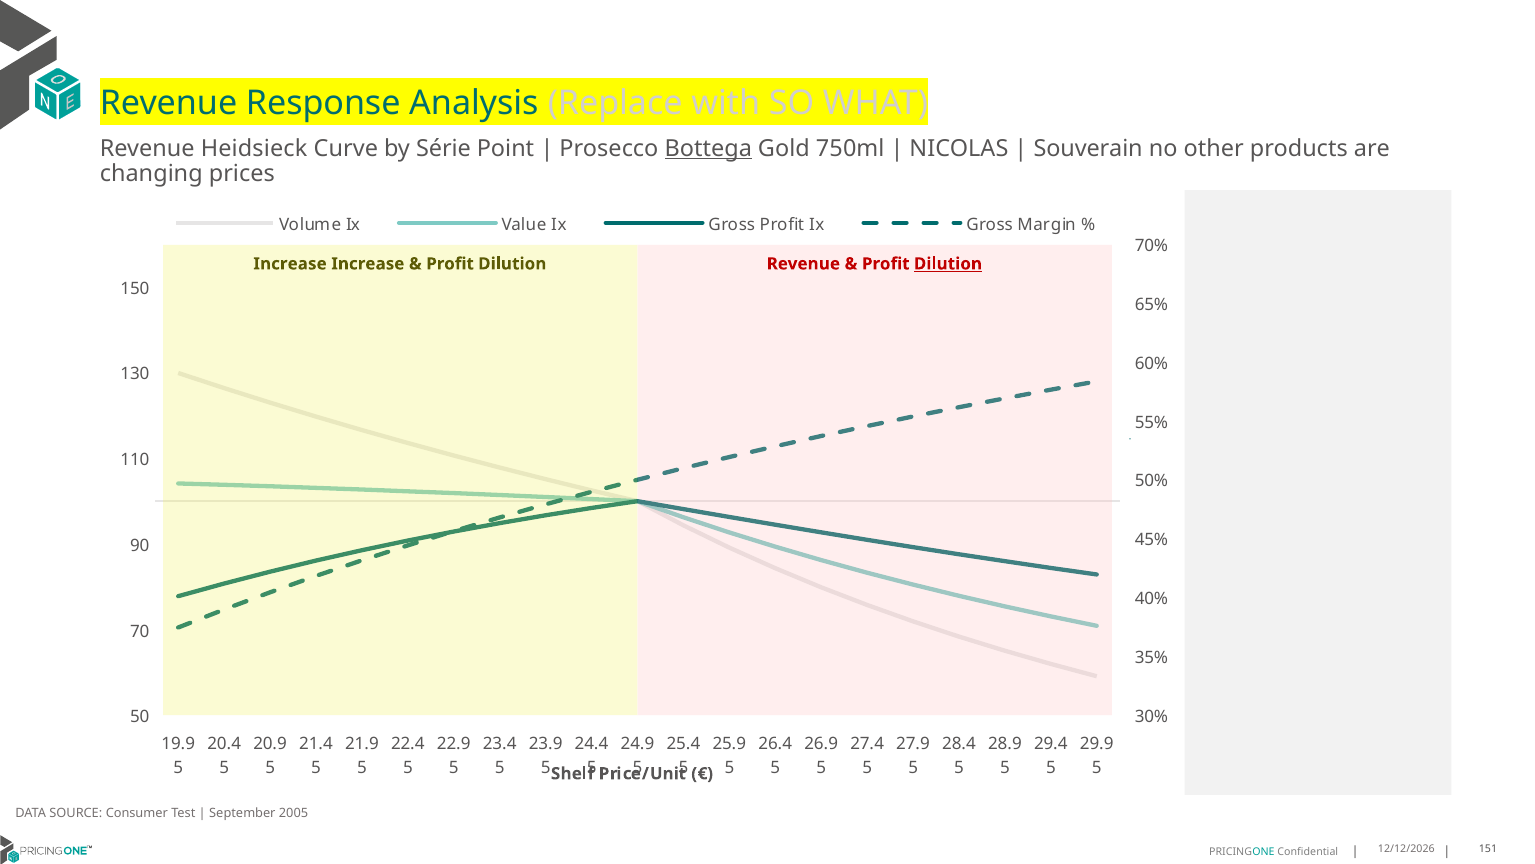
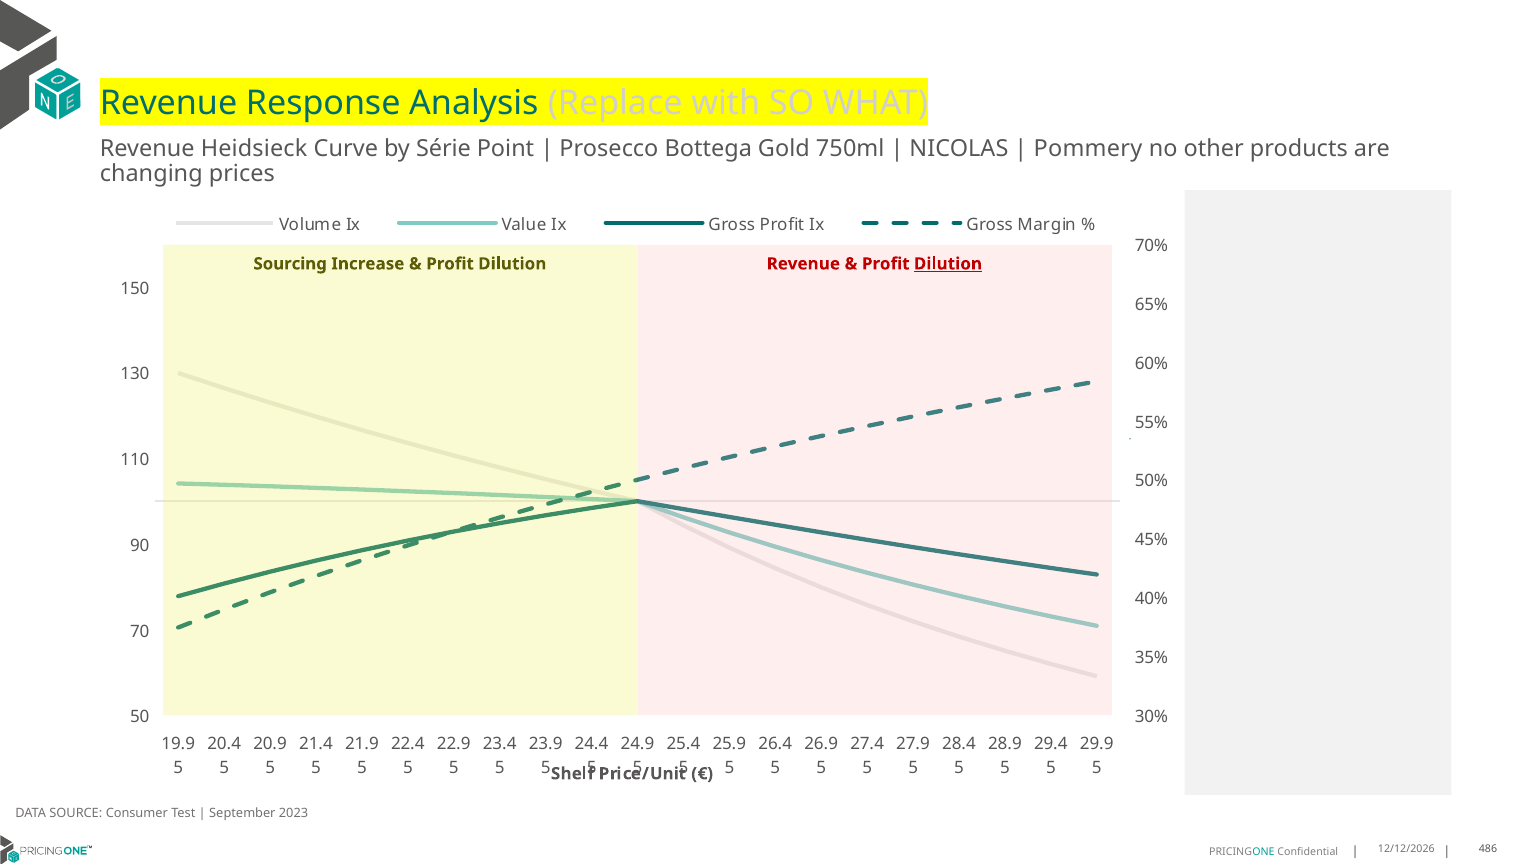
Bottega underline: present -> none
Souverain: Souverain -> Pommery
Increase at (290, 264): Increase -> Sourcing
2005: 2005 -> 2023
151: 151 -> 486
